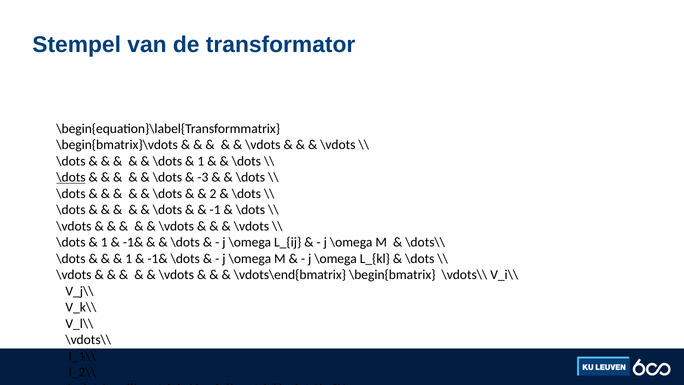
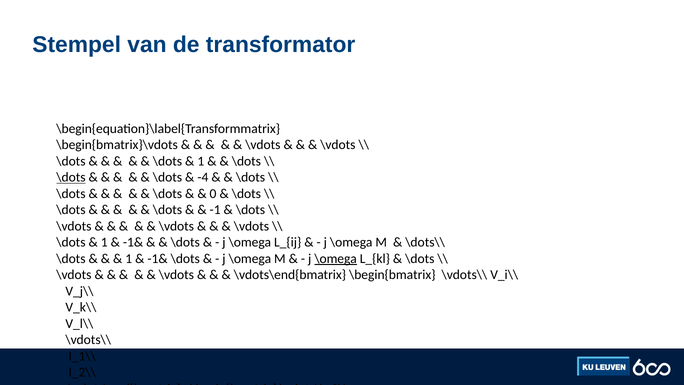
-3: -3 -> -4
2: 2 -> 0
\omega at (336, 258) underline: none -> present
